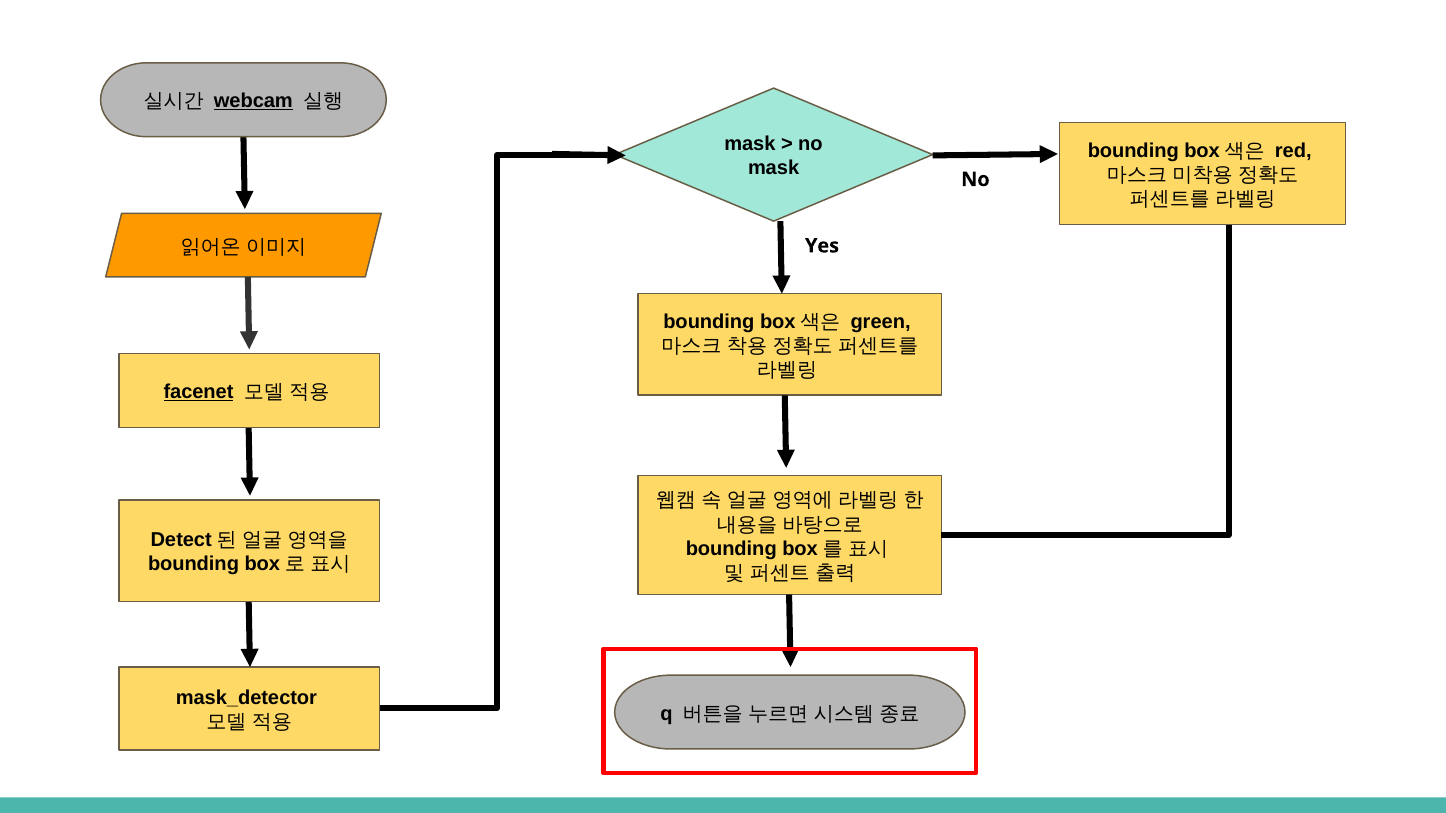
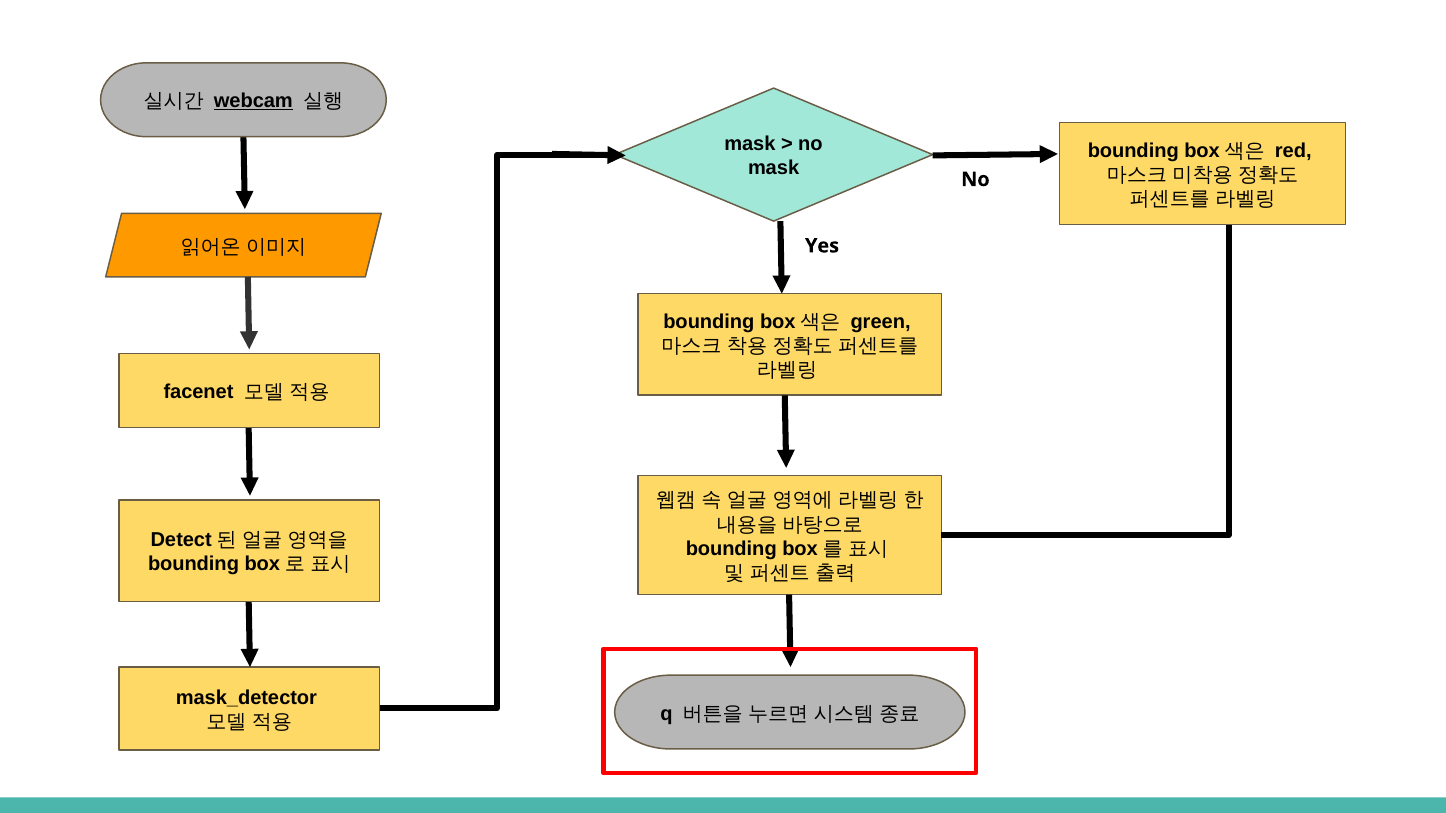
facenet underline: present -> none
